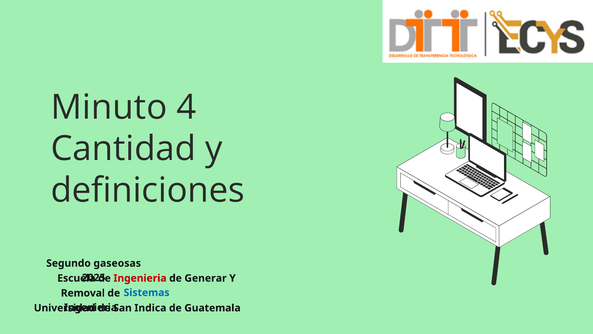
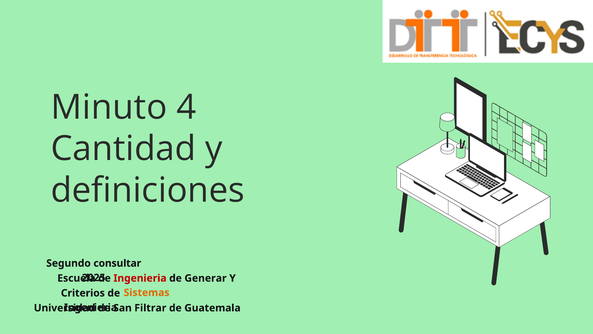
gaseosas: gaseosas -> consultar
Sistemas colour: blue -> orange
Removal: Removal -> Criterios
Indica: Indica -> Filtrar
